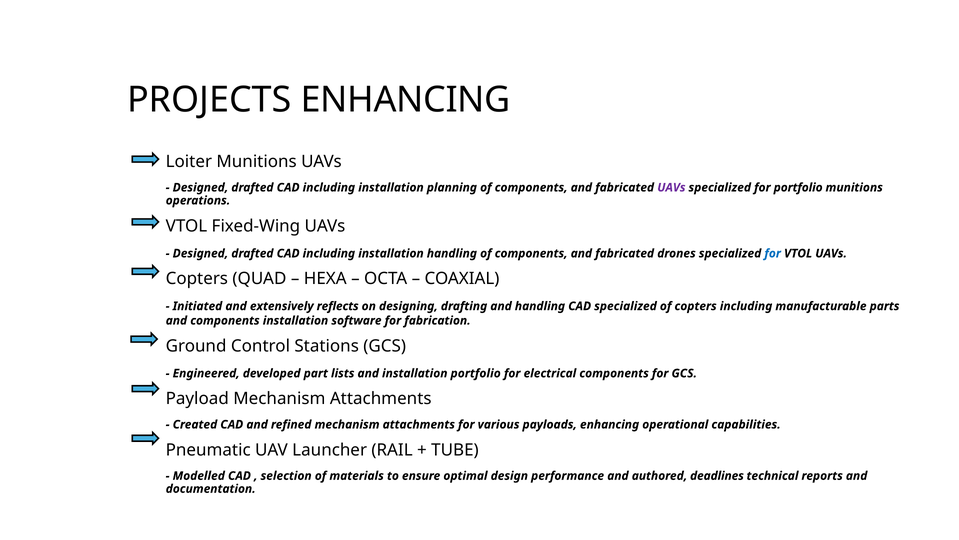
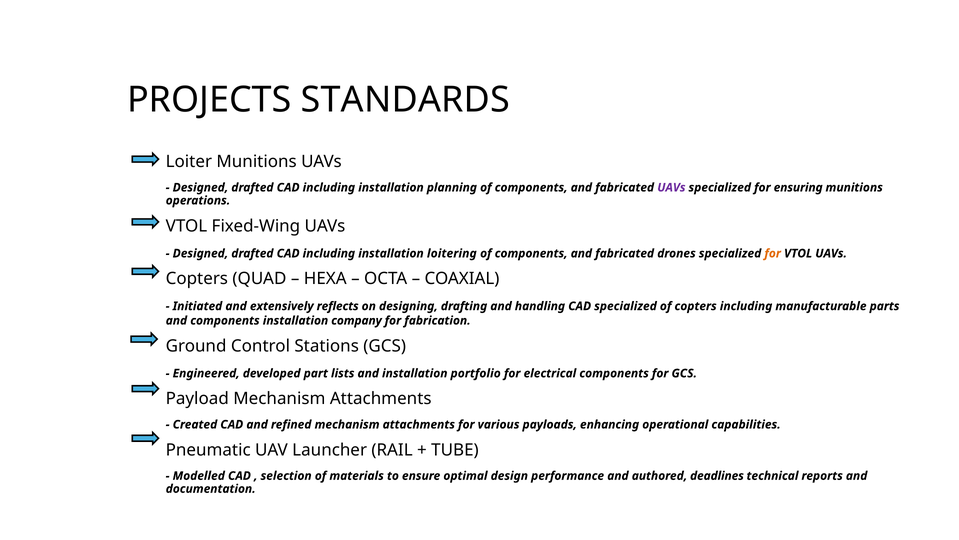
PROJECTS ENHANCING: ENHANCING -> STANDARDS
for portfolio: portfolio -> ensuring
installation handling: handling -> loitering
for at (773, 253) colour: blue -> orange
software: software -> company
